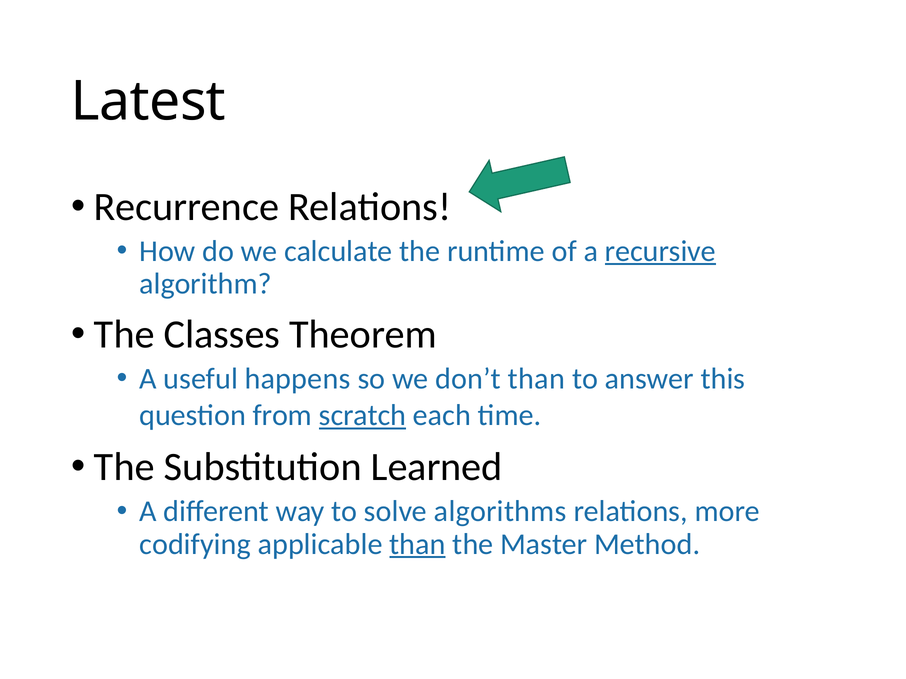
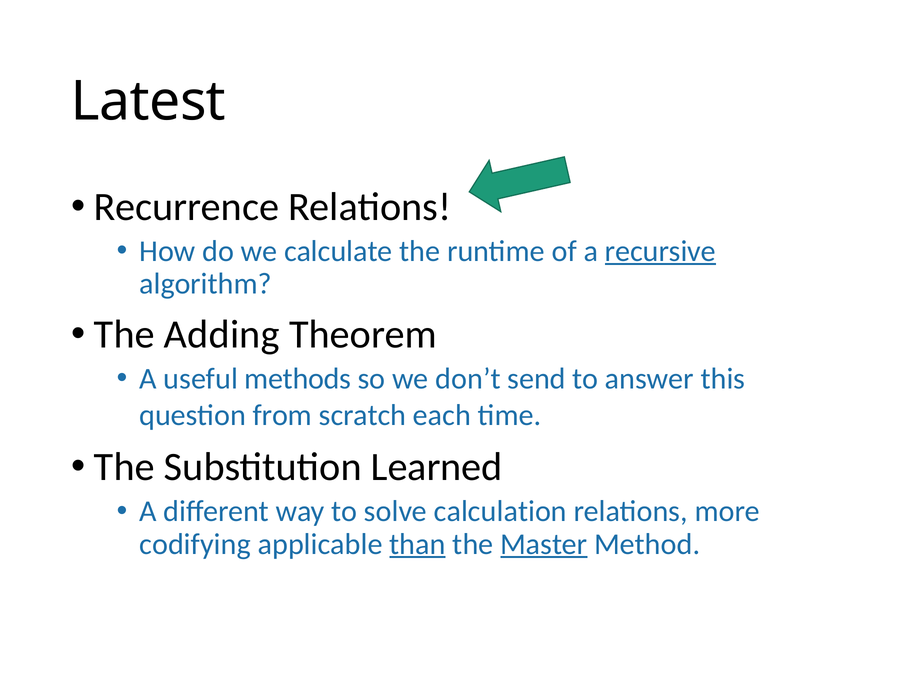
Classes: Classes -> Adding
happens: happens -> methods
don’t than: than -> send
scratch underline: present -> none
algorithms: algorithms -> calculation
Master underline: none -> present
